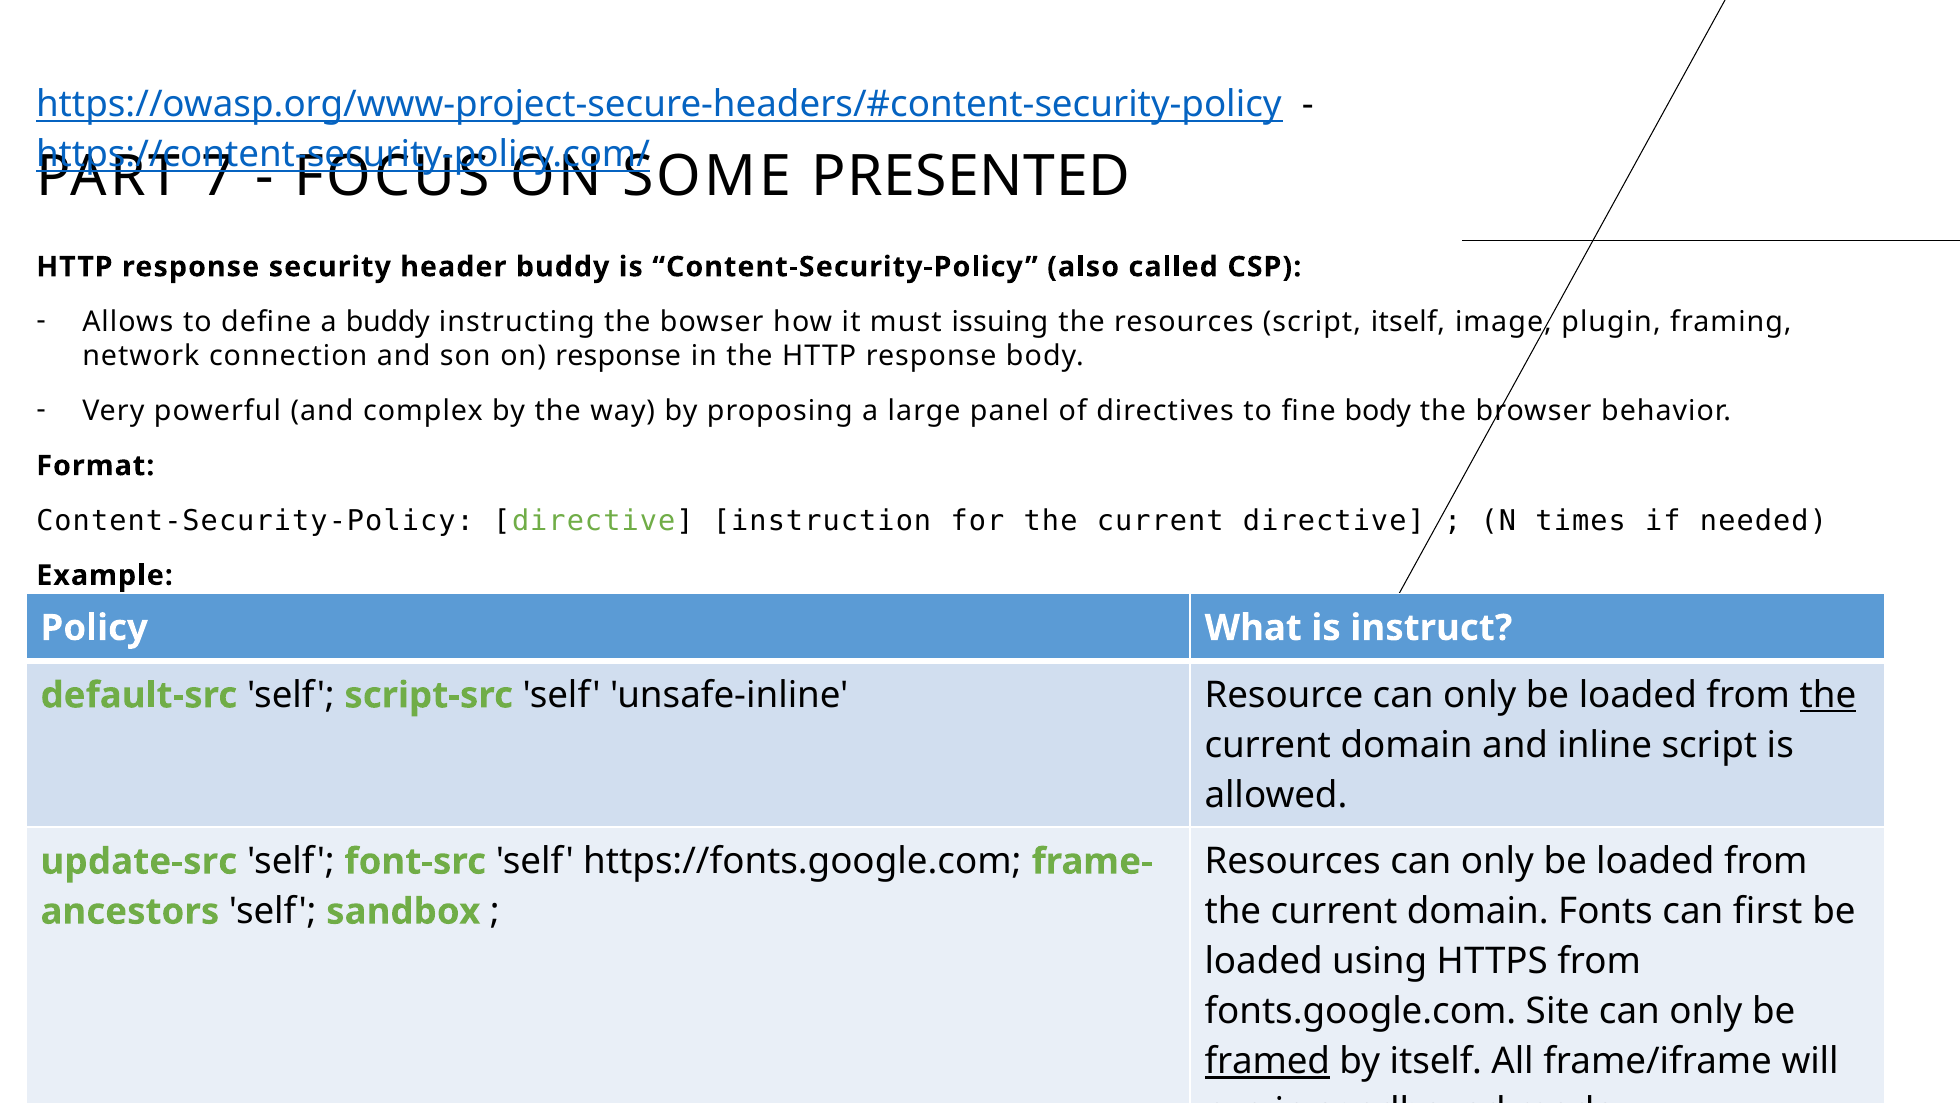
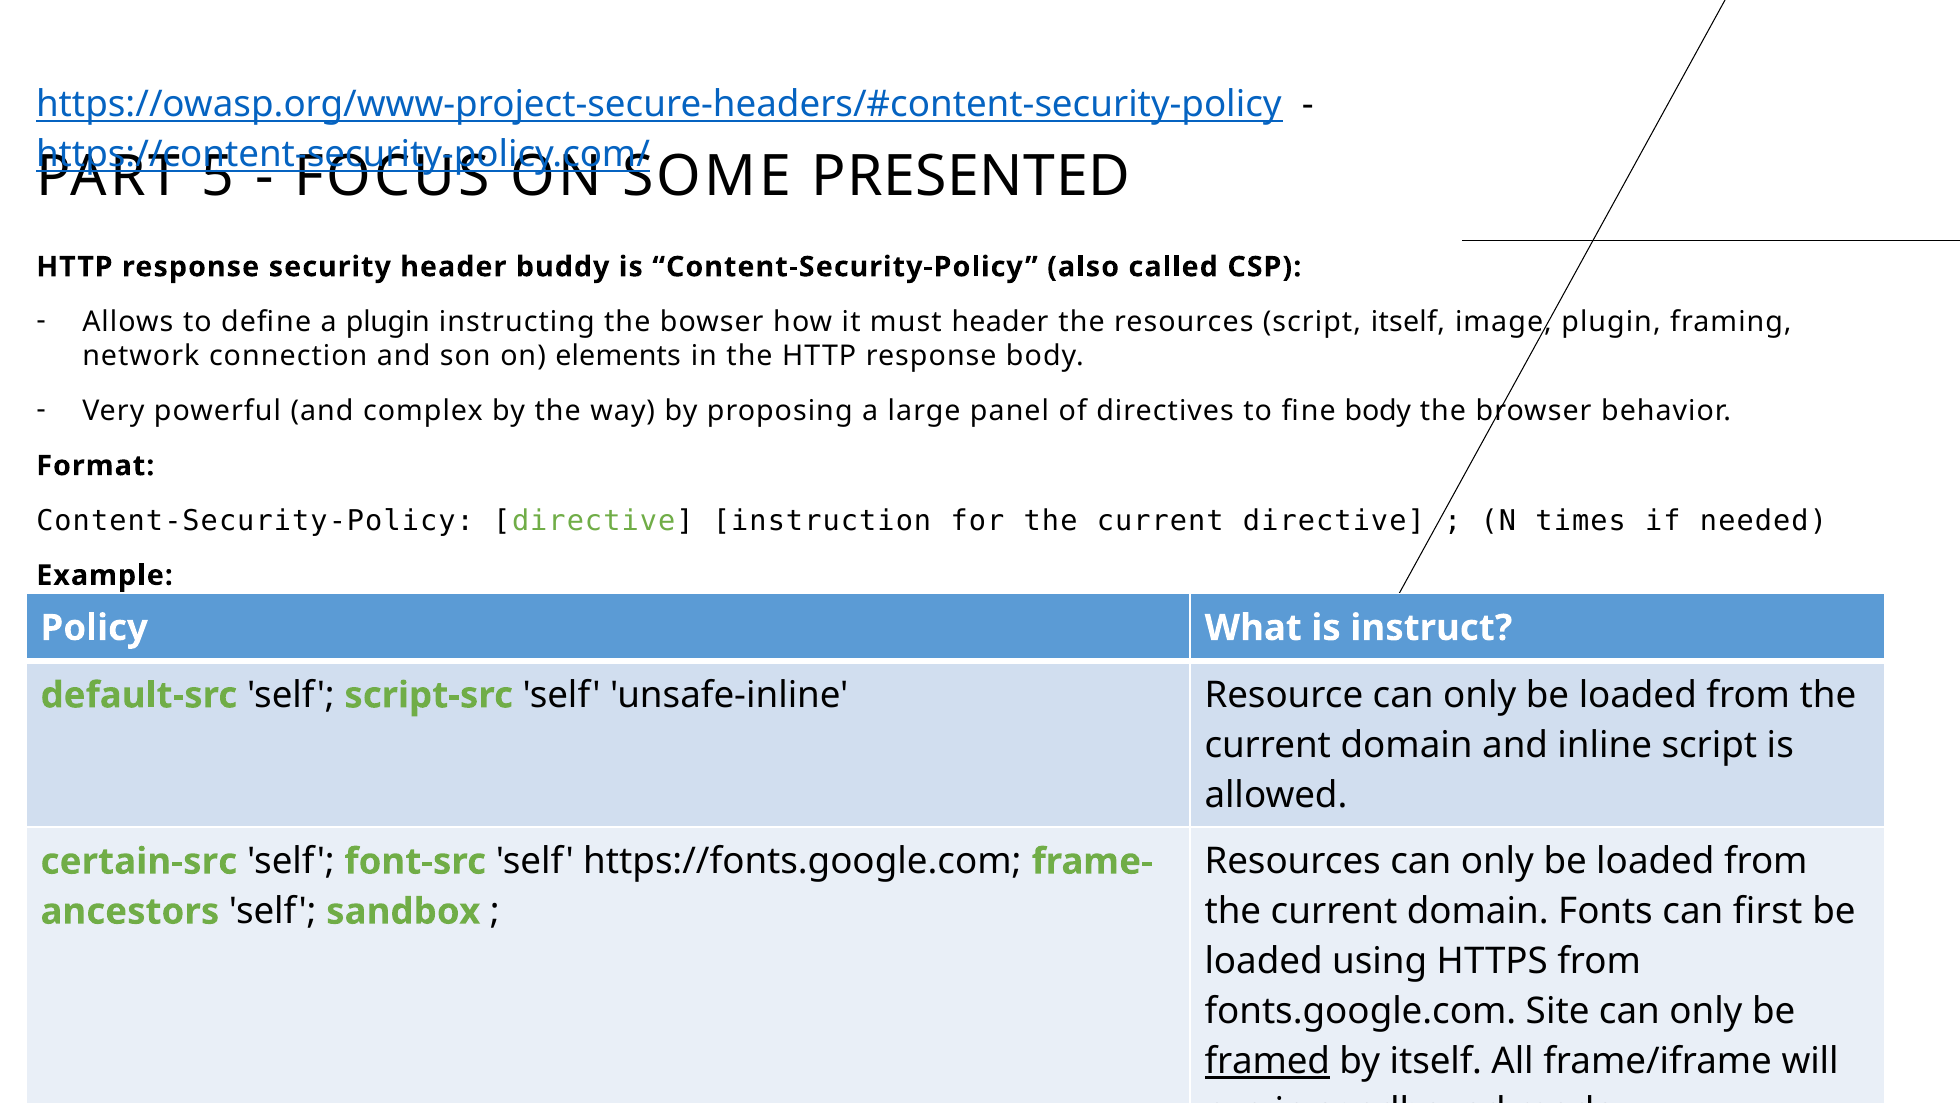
7: 7 -> 5
a buddy: buddy -> plugin
must issuing: issuing -> header
on response: response -> elements
the at (1828, 695) underline: present -> none
update-src: update-src -> certain-src
